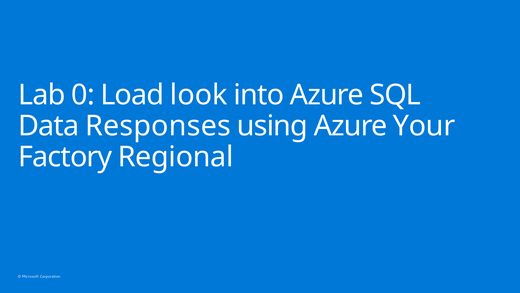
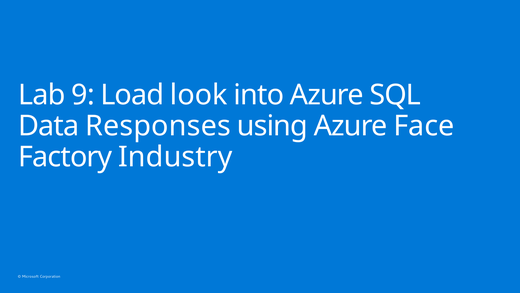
0: 0 -> 9
Your: Your -> Face
Regional: Regional -> Industry
